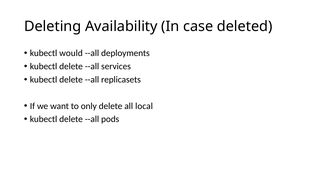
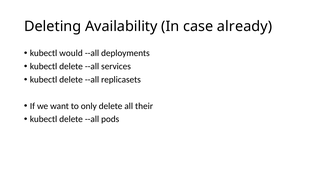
deleted: deleted -> already
local: local -> their
